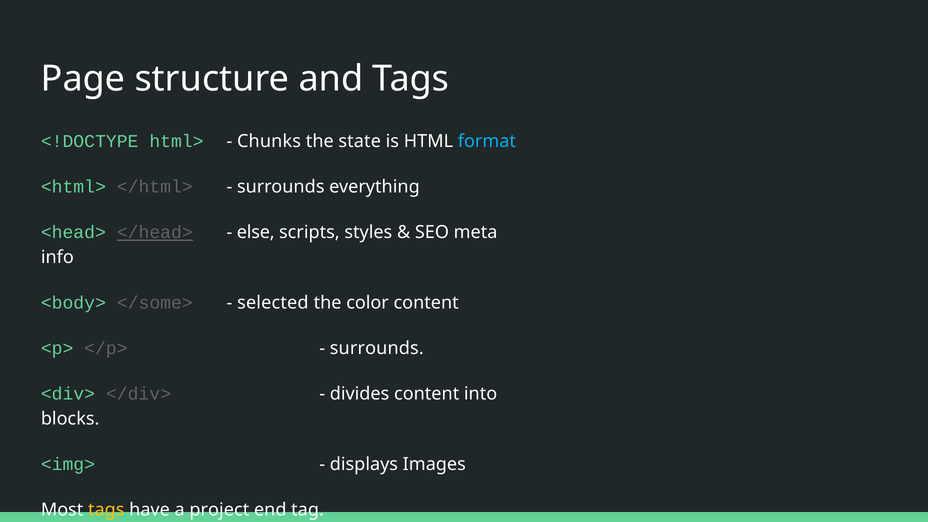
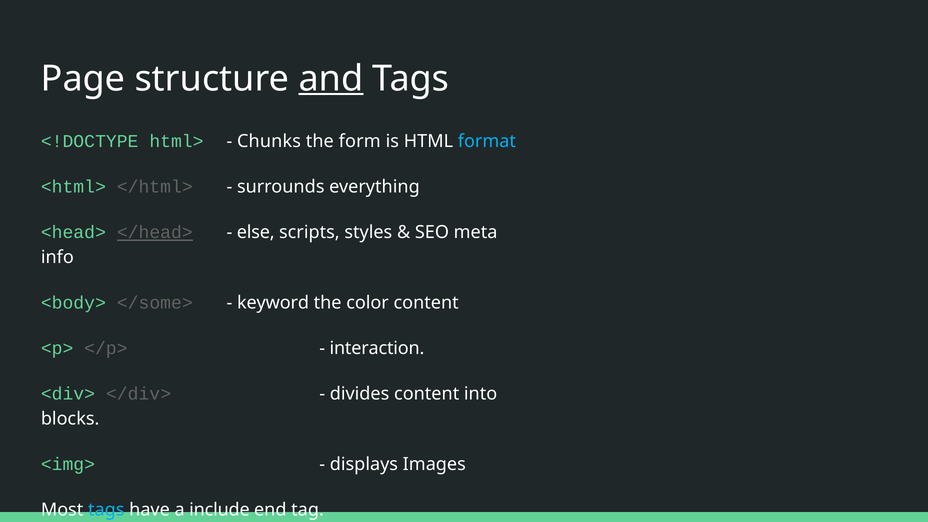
and underline: none -> present
state: state -> form
selected: selected -> keyword
surrounds at (377, 348): surrounds -> interaction
tags at (106, 510) colour: yellow -> light blue
project: project -> include
